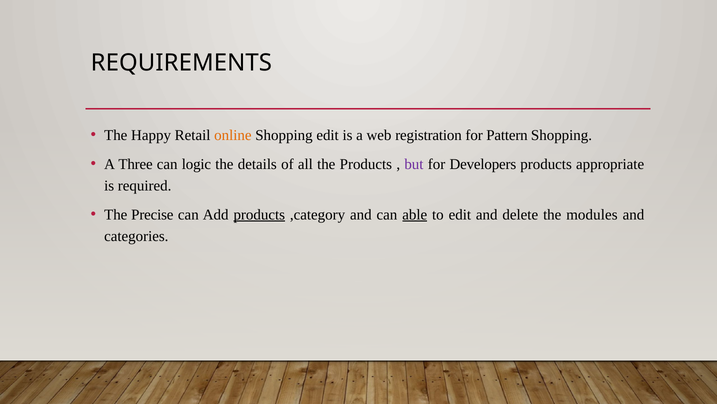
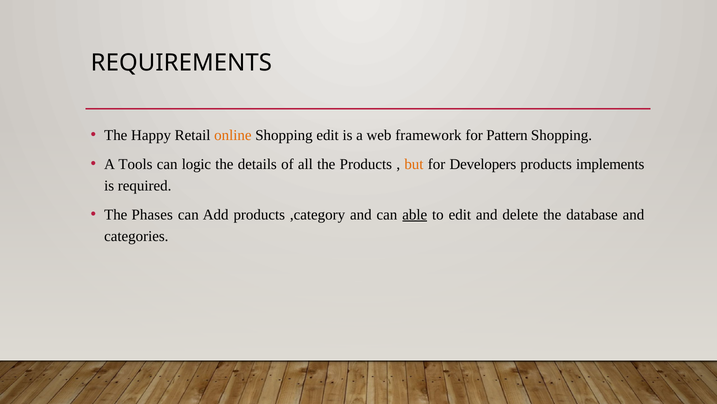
registration: registration -> framework
Three: Three -> Tools
but colour: purple -> orange
appropriate: appropriate -> implements
Precise: Precise -> Phases
products at (259, 214) underline: present -> none
modules: modules -> database
